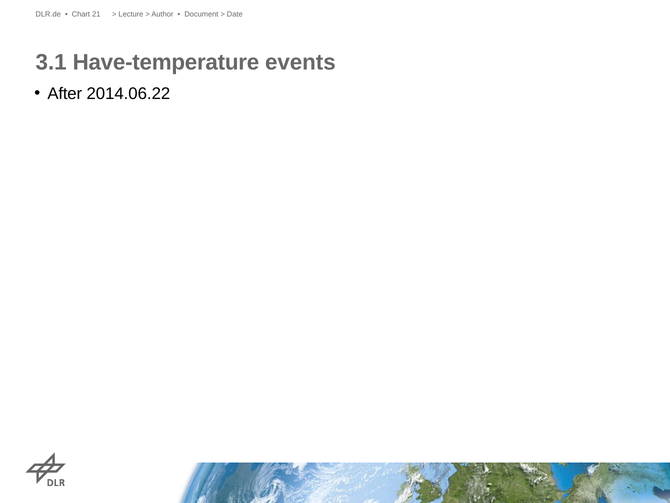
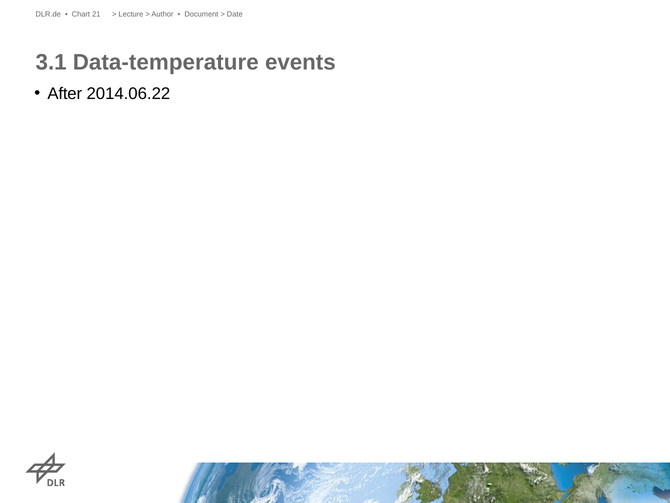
Have-temperature: Have-temperature -> Data-temperature
